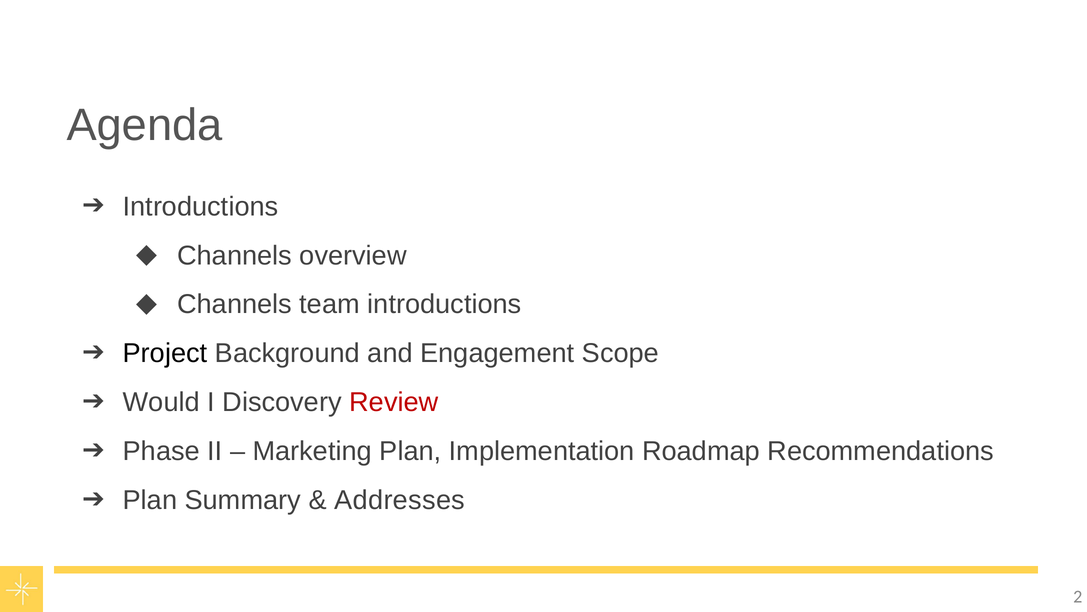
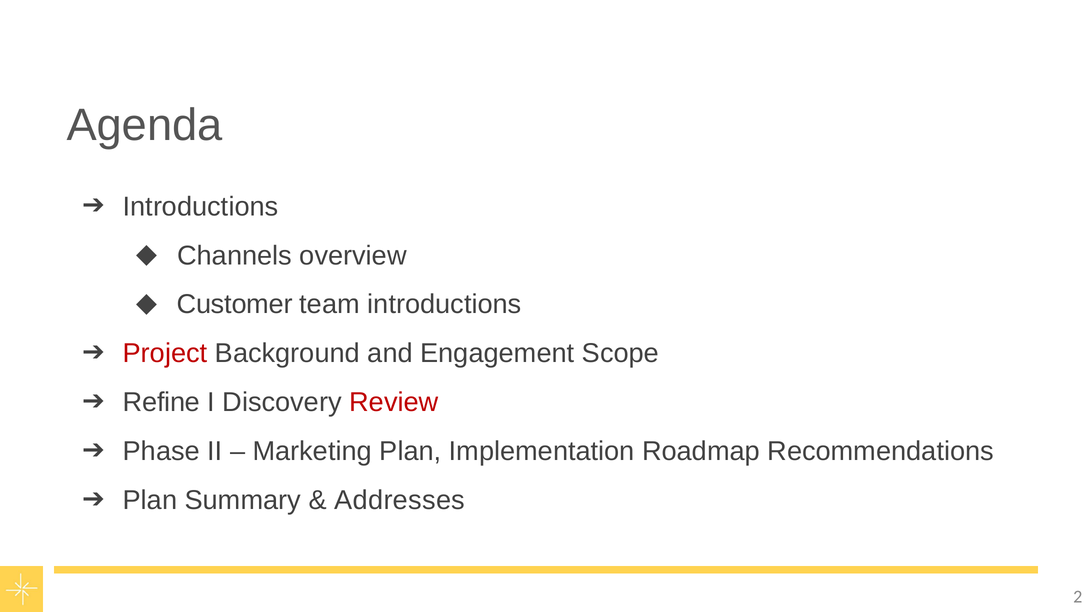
Channels at (235, 304): Channels -> Customer
Project colour: black -> red
Would: Would -> Refine
